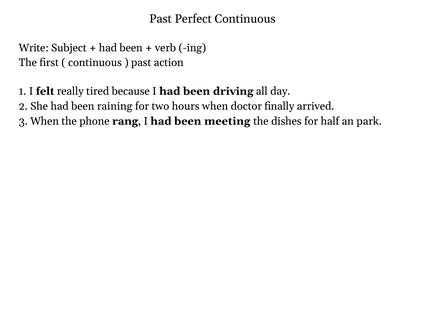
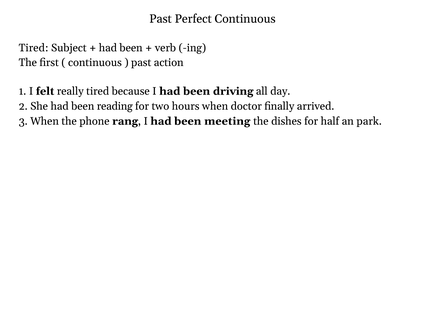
Write at (34, 48): Write -> Tired
raining: raining -> reading
